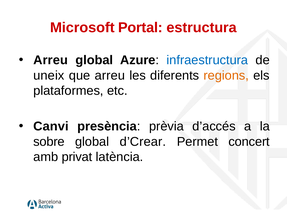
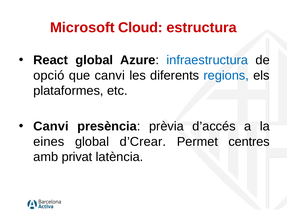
Portal: Portal -> Cloud
Arreu at (51, 60): Arreu -> React
uneix: uneix -> opció
que arreu: arreu -> canvi
regions colour: orange -> blue
sobre: sobre -> eines
concert: concert -> centres
